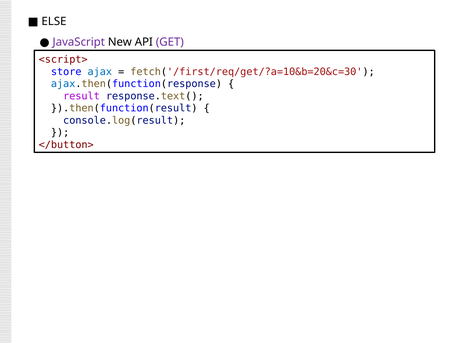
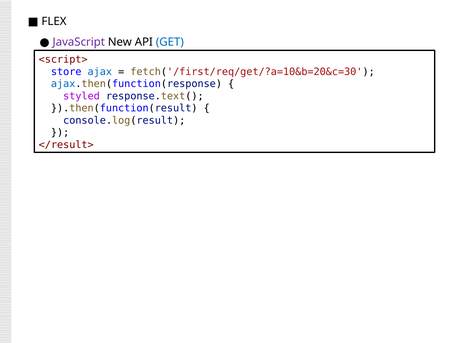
ELSE: ELSE -> FLEX
GET colour: purple -> blue
result: result -> styled
</button>: </button> -> </result>
